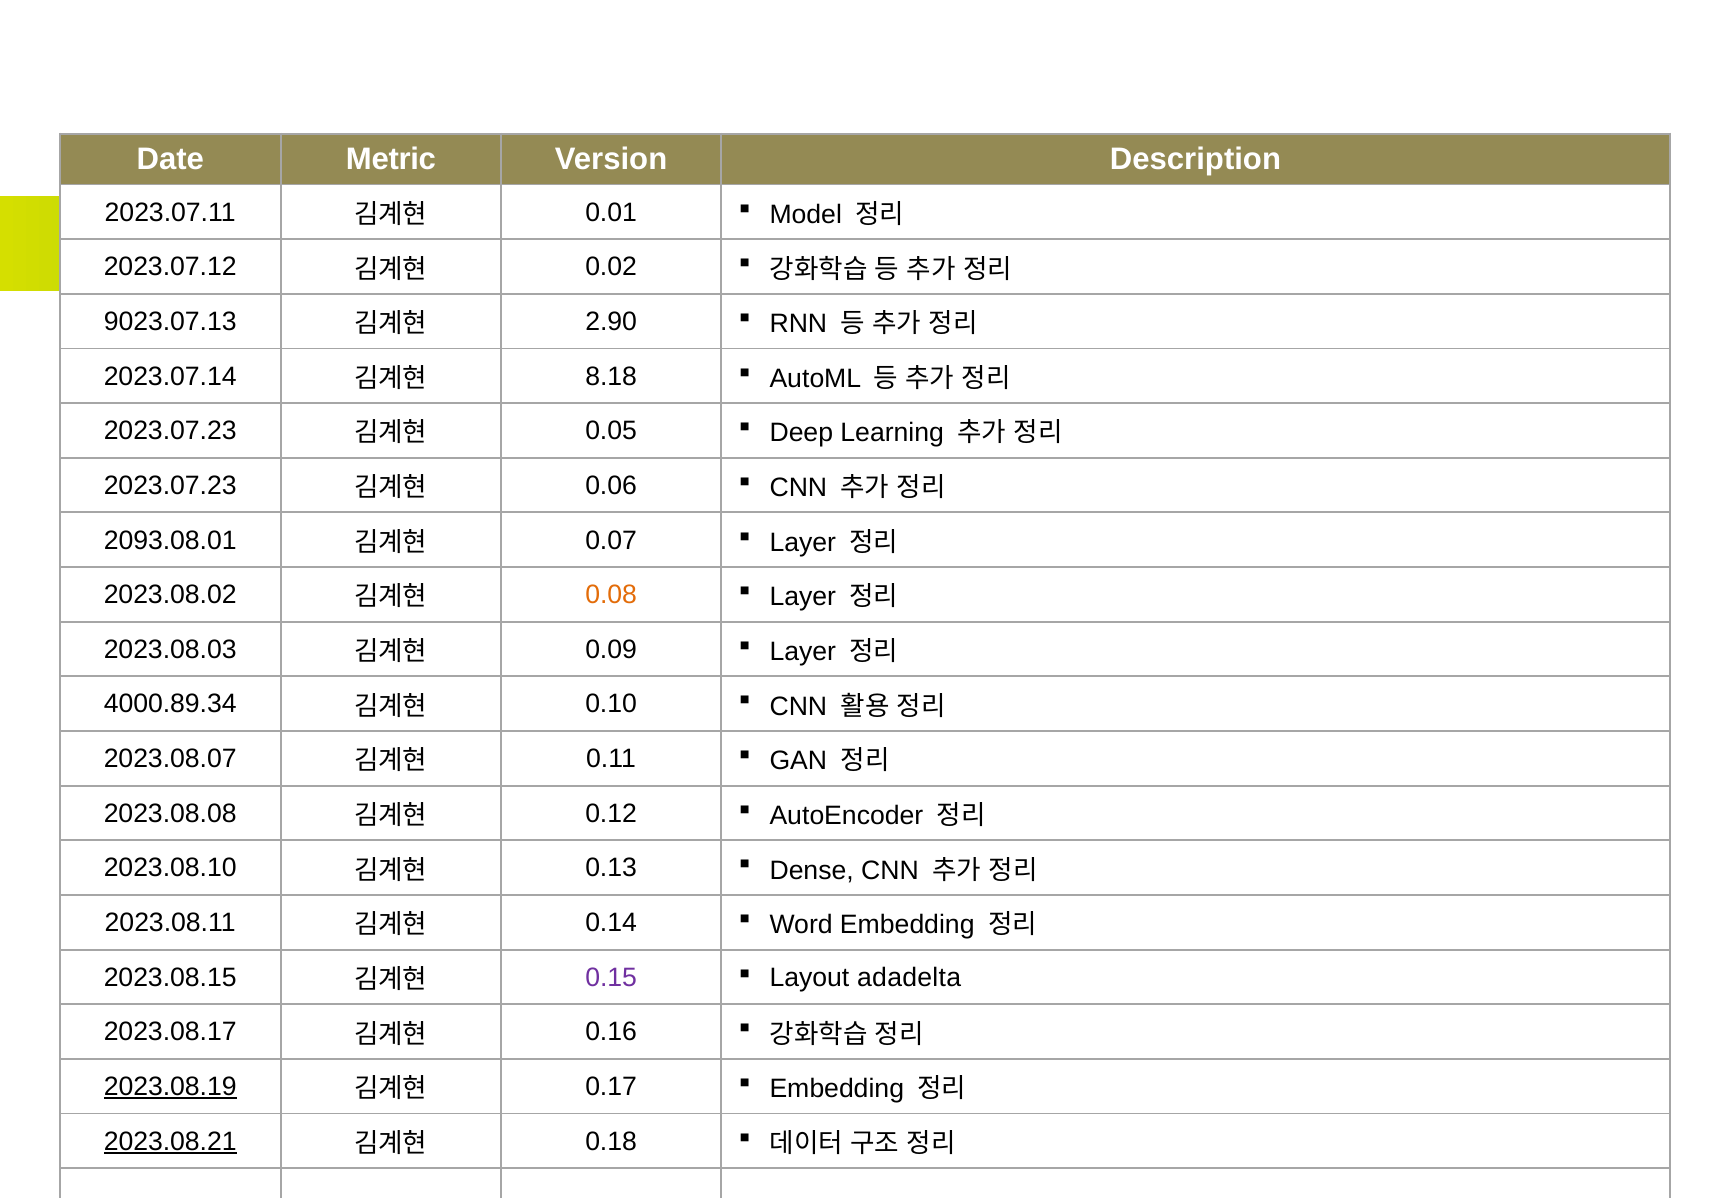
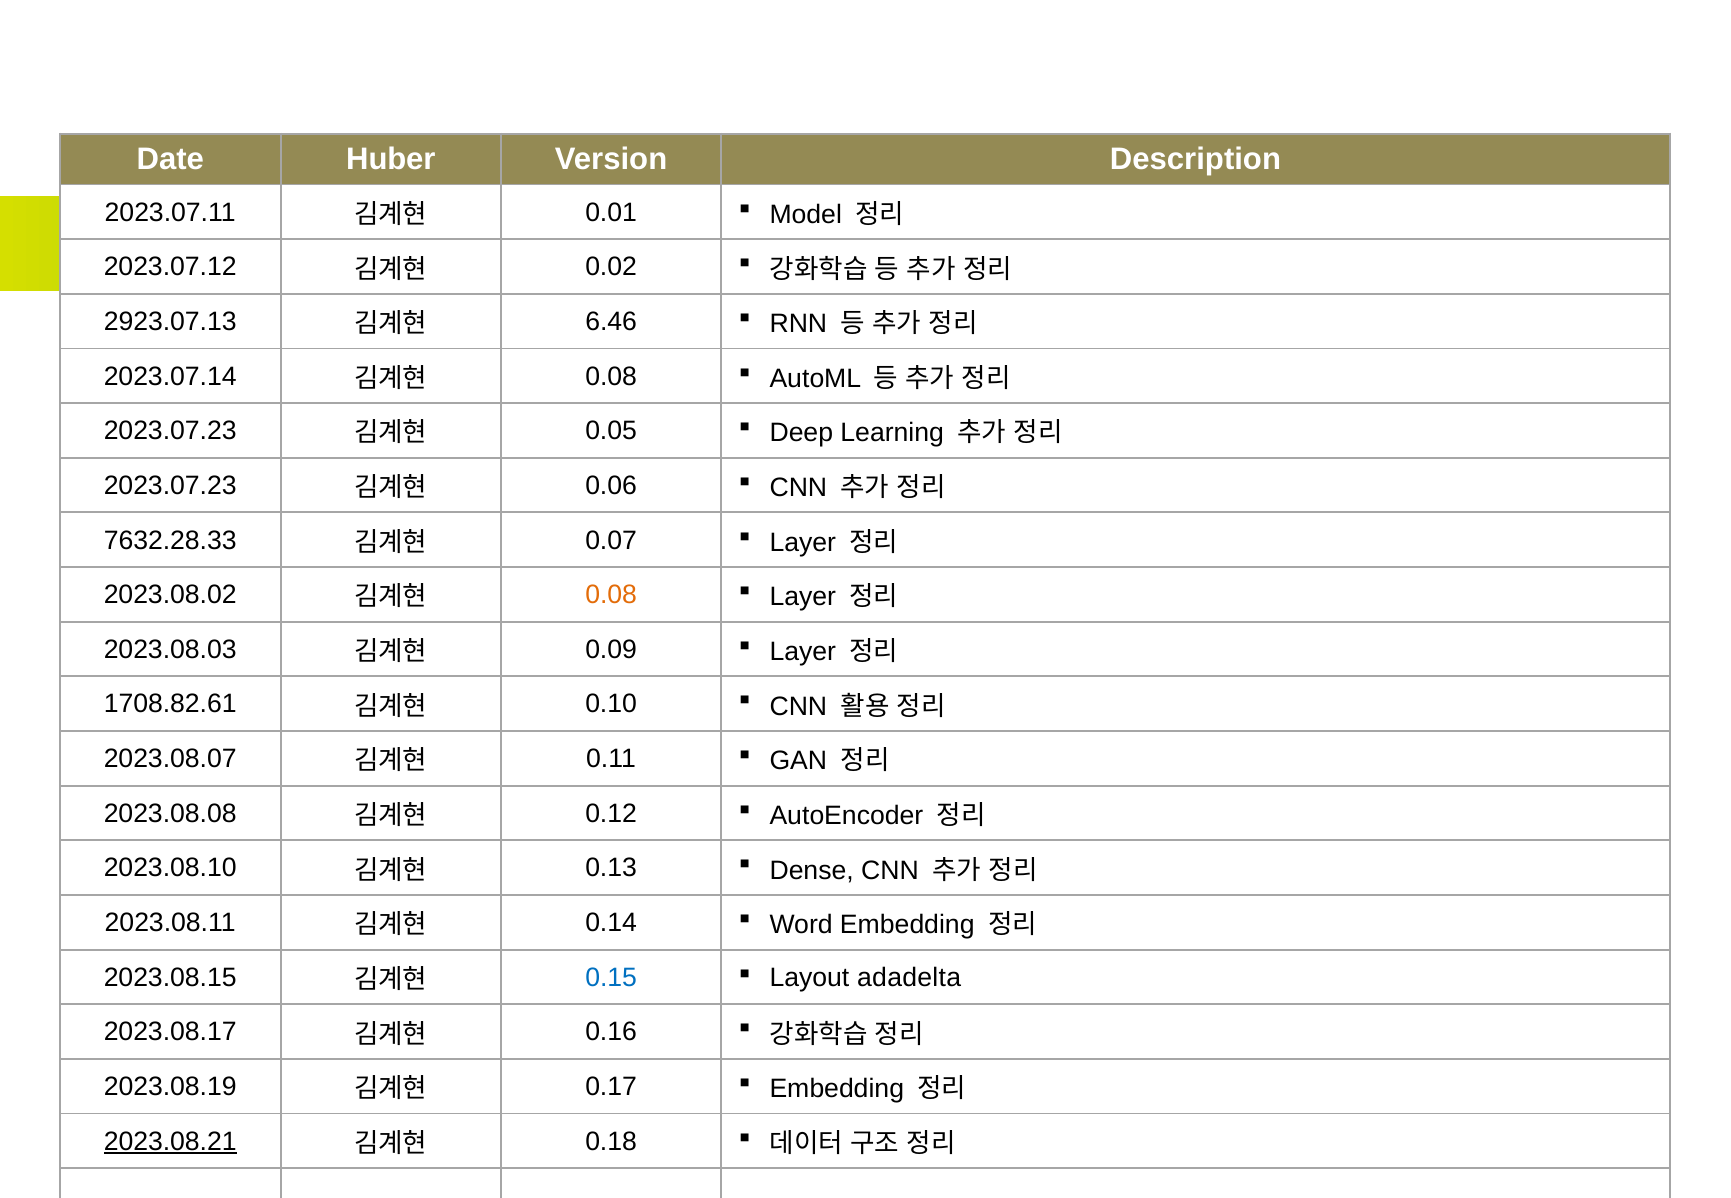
Metric: Metric -> Huber
9023.07.13: 9023.07.13 -> 2923.07.13
2.90: 2.90 -> 6.46
8.18 at (611, 376): 8.18 -> 0.08
2093.08.01: 2093.08.01 -> 7632.28.33
4000.89.34: 4000.89.34 -> 1708.82.61
0.15 colour: purple -> blue
2023.08.19 underline: present -> none
